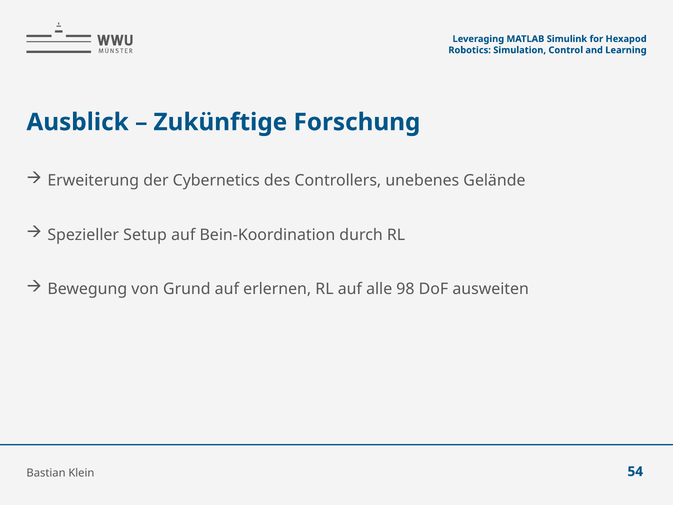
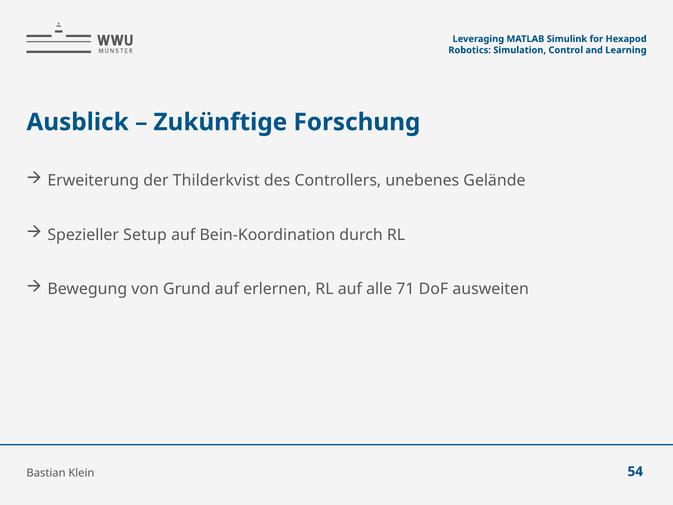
Cybernetics: Cybernetics -> Thilderkvist
98: 98 -> 71
